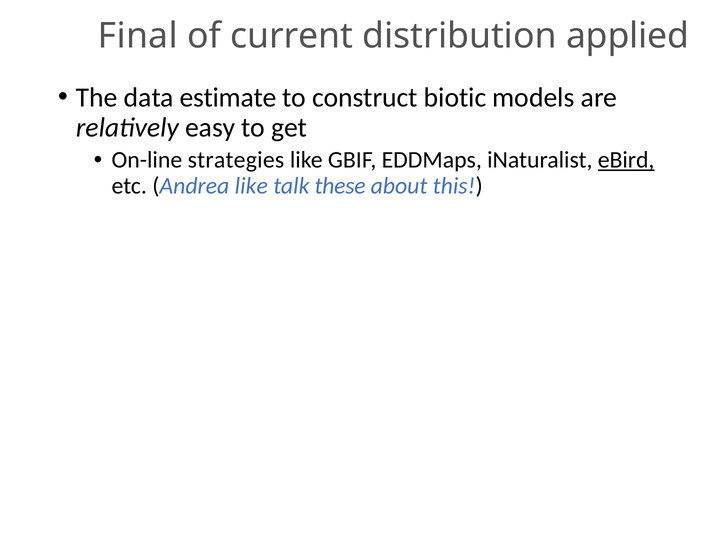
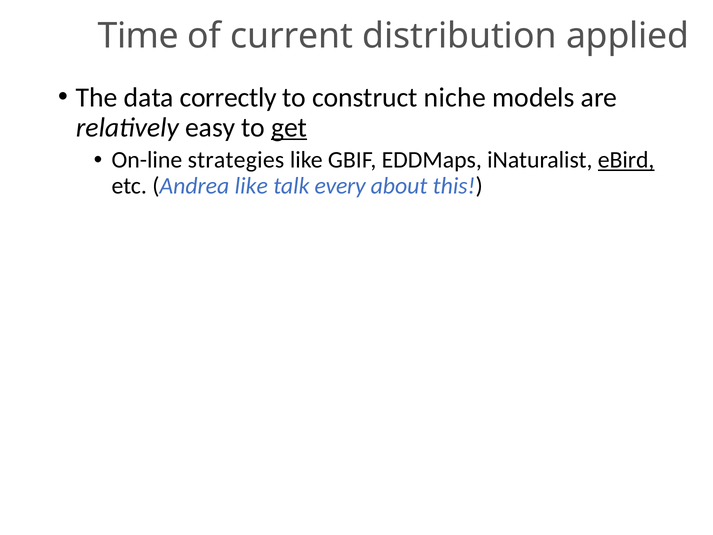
Final: Final -> Time
estimate: estimate -> correctly
biotic: biotic -> niche
get underline: none -> present
these: these -> every
